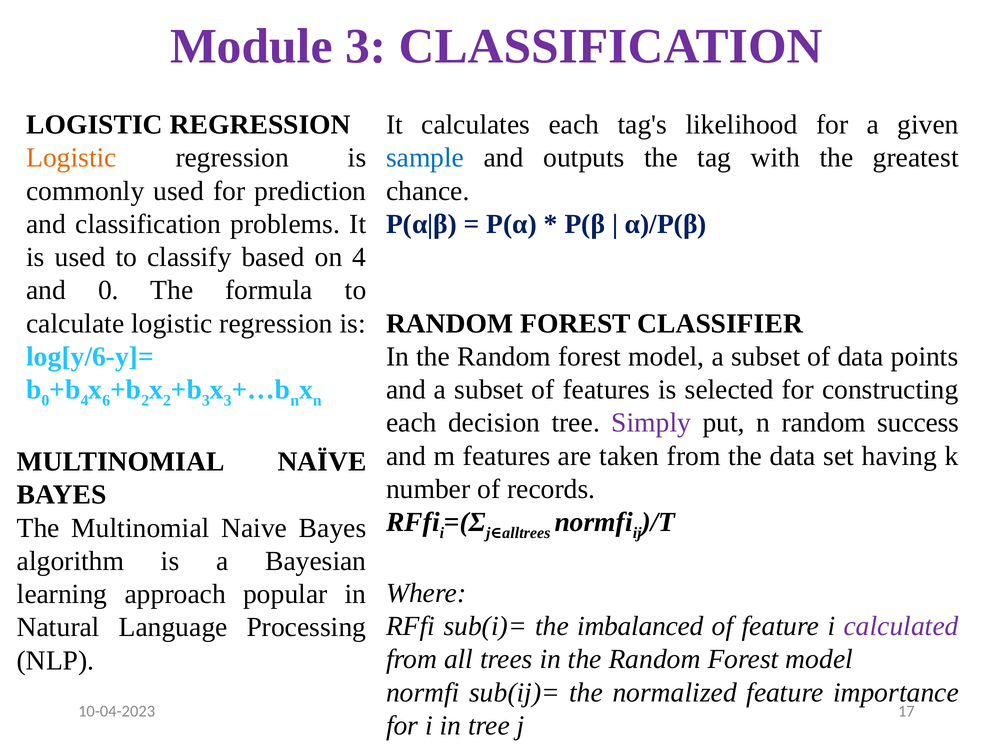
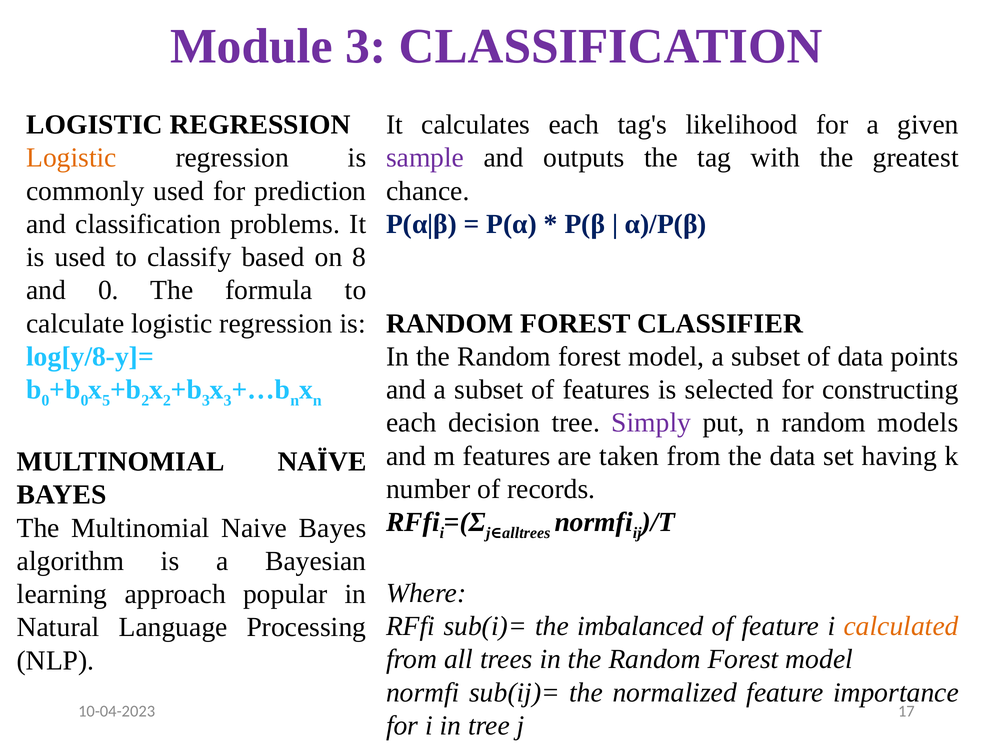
sample colour: blue -> purple
on 4: 4 -> 8
log[y/6-y]=: log[y/6-y]= -> log[y/8-y]=
4 at (85, 400): 4 -> 0
6: 6 -> 5
success: success -> models
calculated colour: purple -> orange
